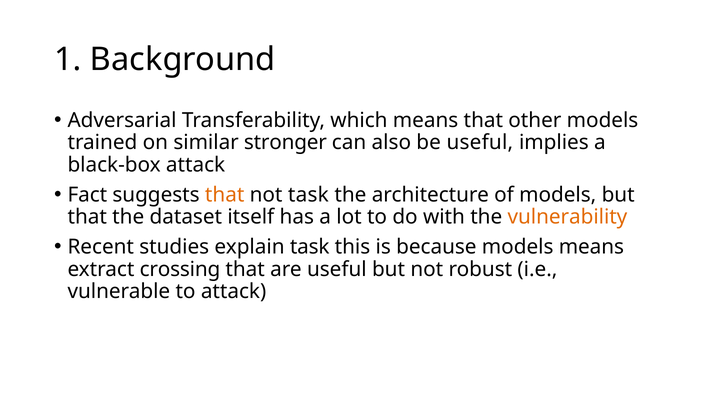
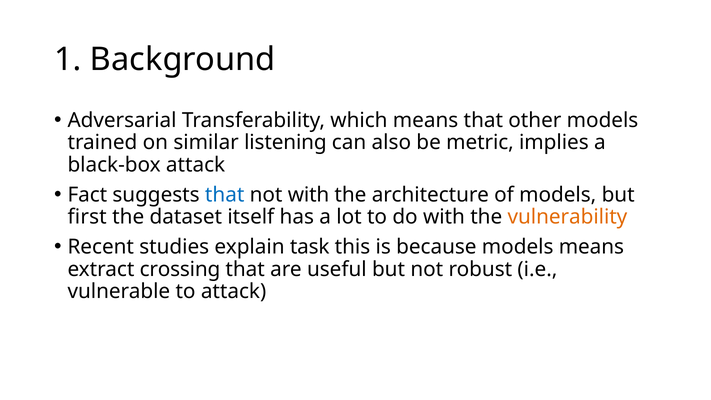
stronger: stronger -> listening
be useful: useful -> metric
that at (225, 195) colour: orange -> blue
not task: task -> with
that at (87, 217): that -> first
